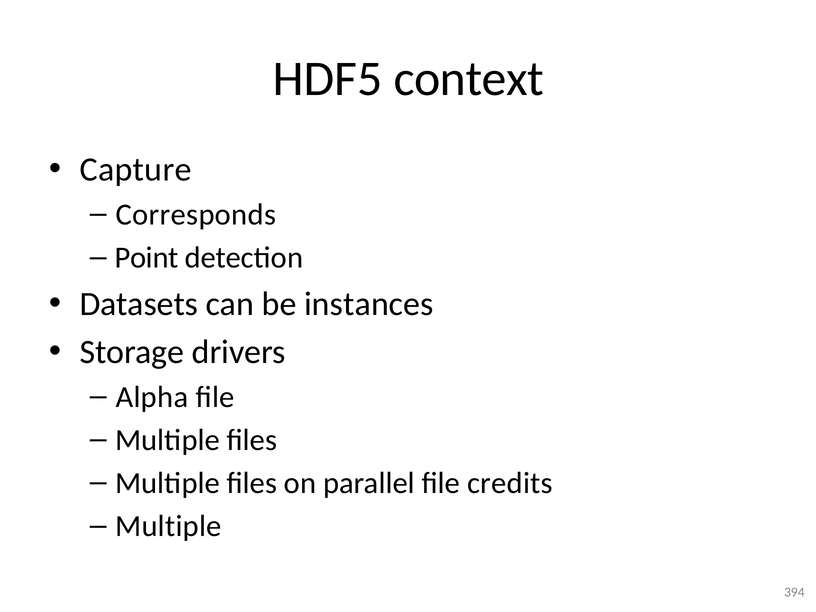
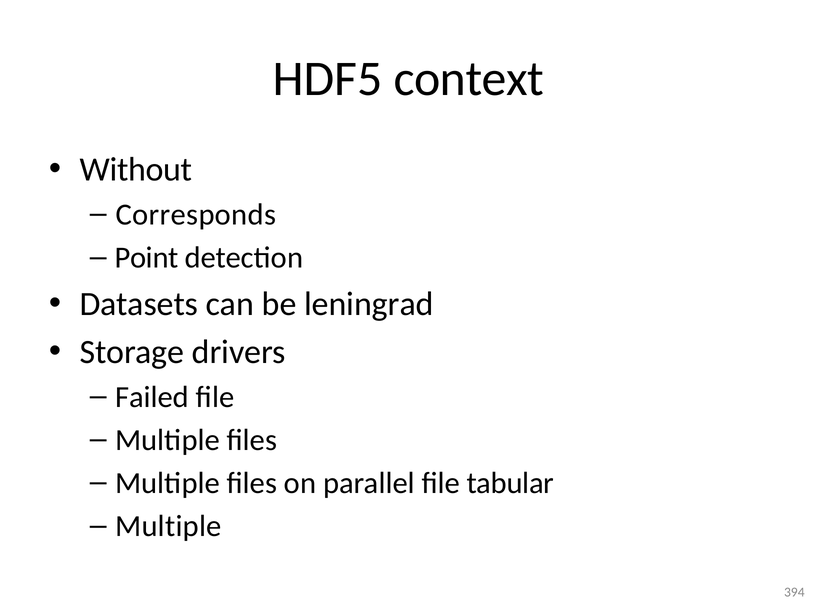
Capture: Capture -> Without
instances: instances -> leningrad
Alpha: Alpha -> Failed
credits: credits -> tabular
